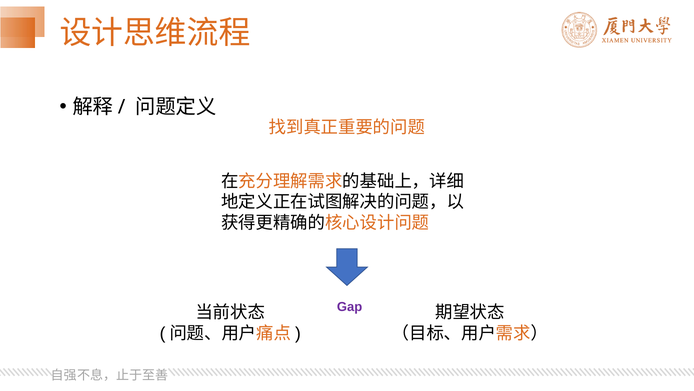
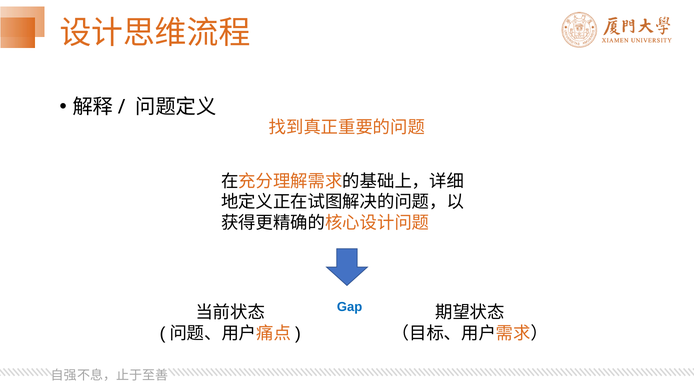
Gap colour: purple -> blue
